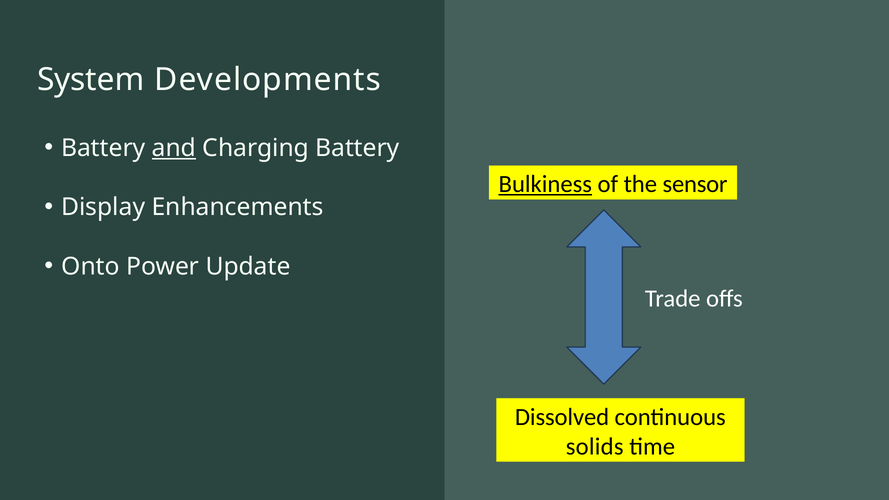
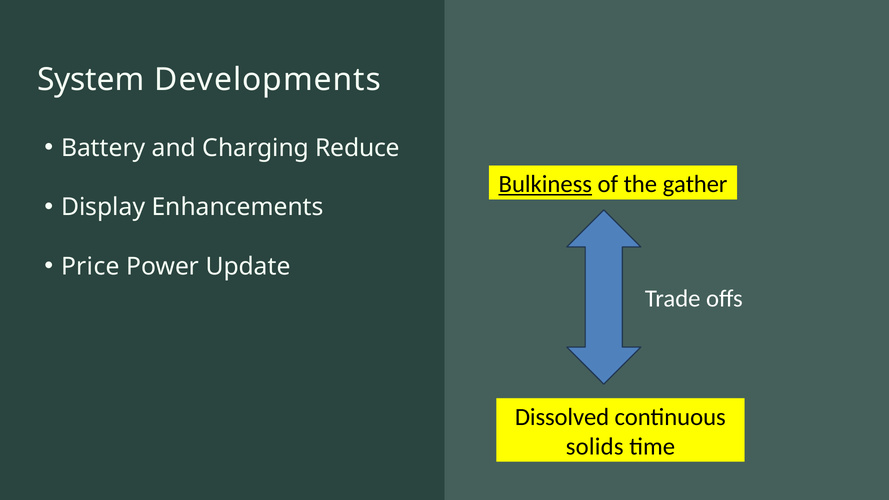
and underline: present -> none
Charging Battery: Battery -> Reduce
sensor: sensor -> gather
Onto: Onto -> Price
